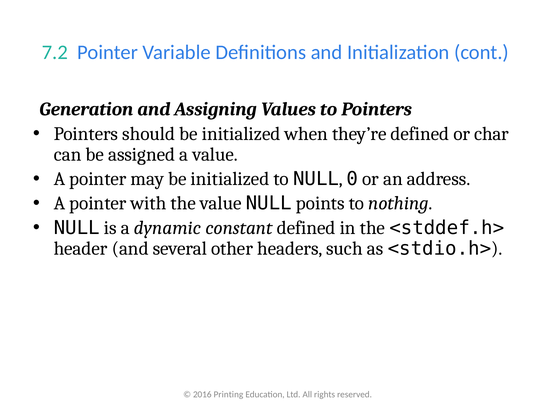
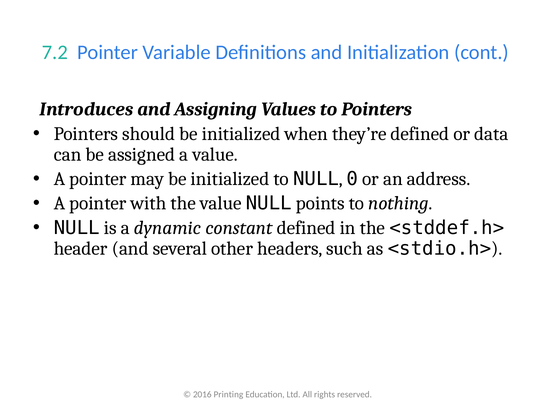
Generation: Generation -> Introduces
char: char -> data
